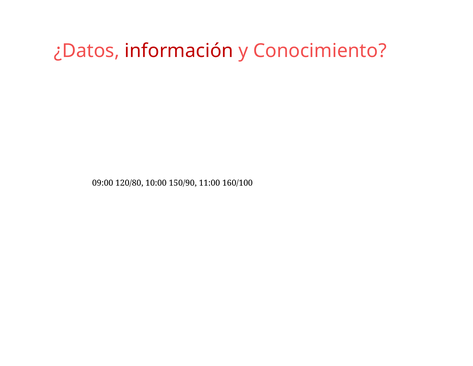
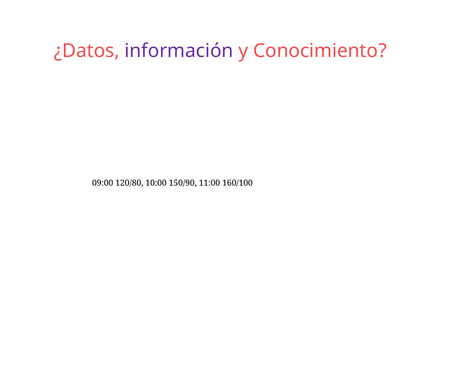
información colour: red -> purple
